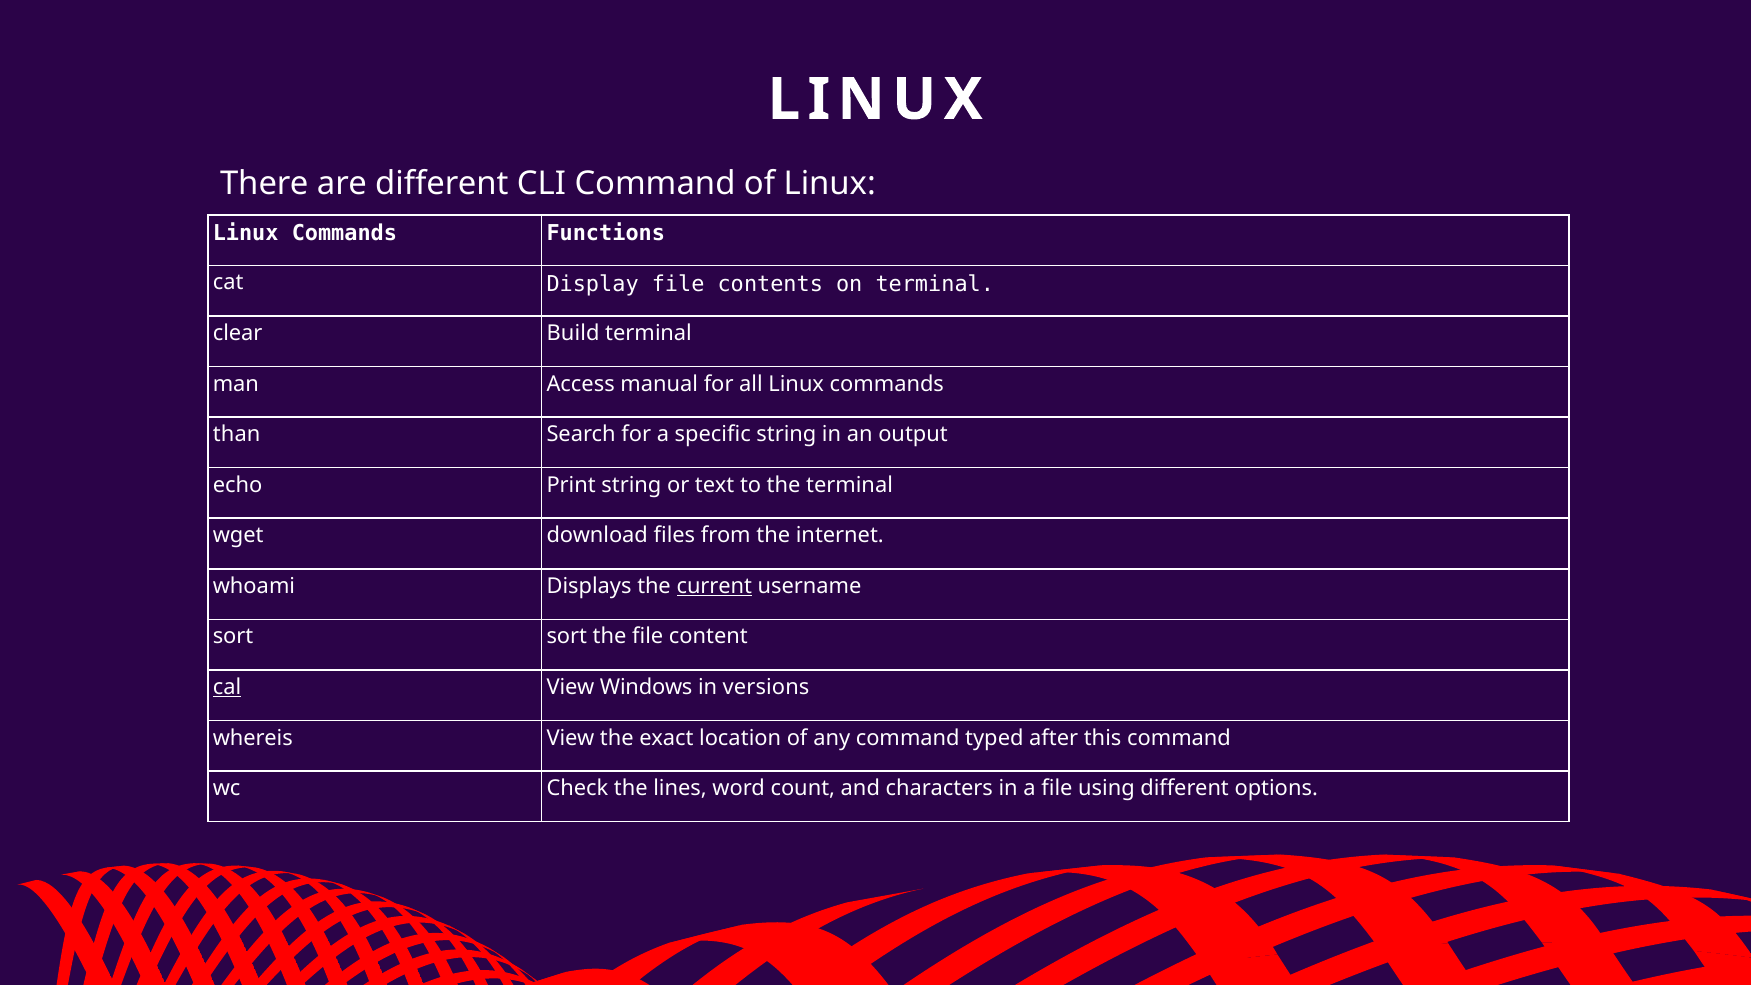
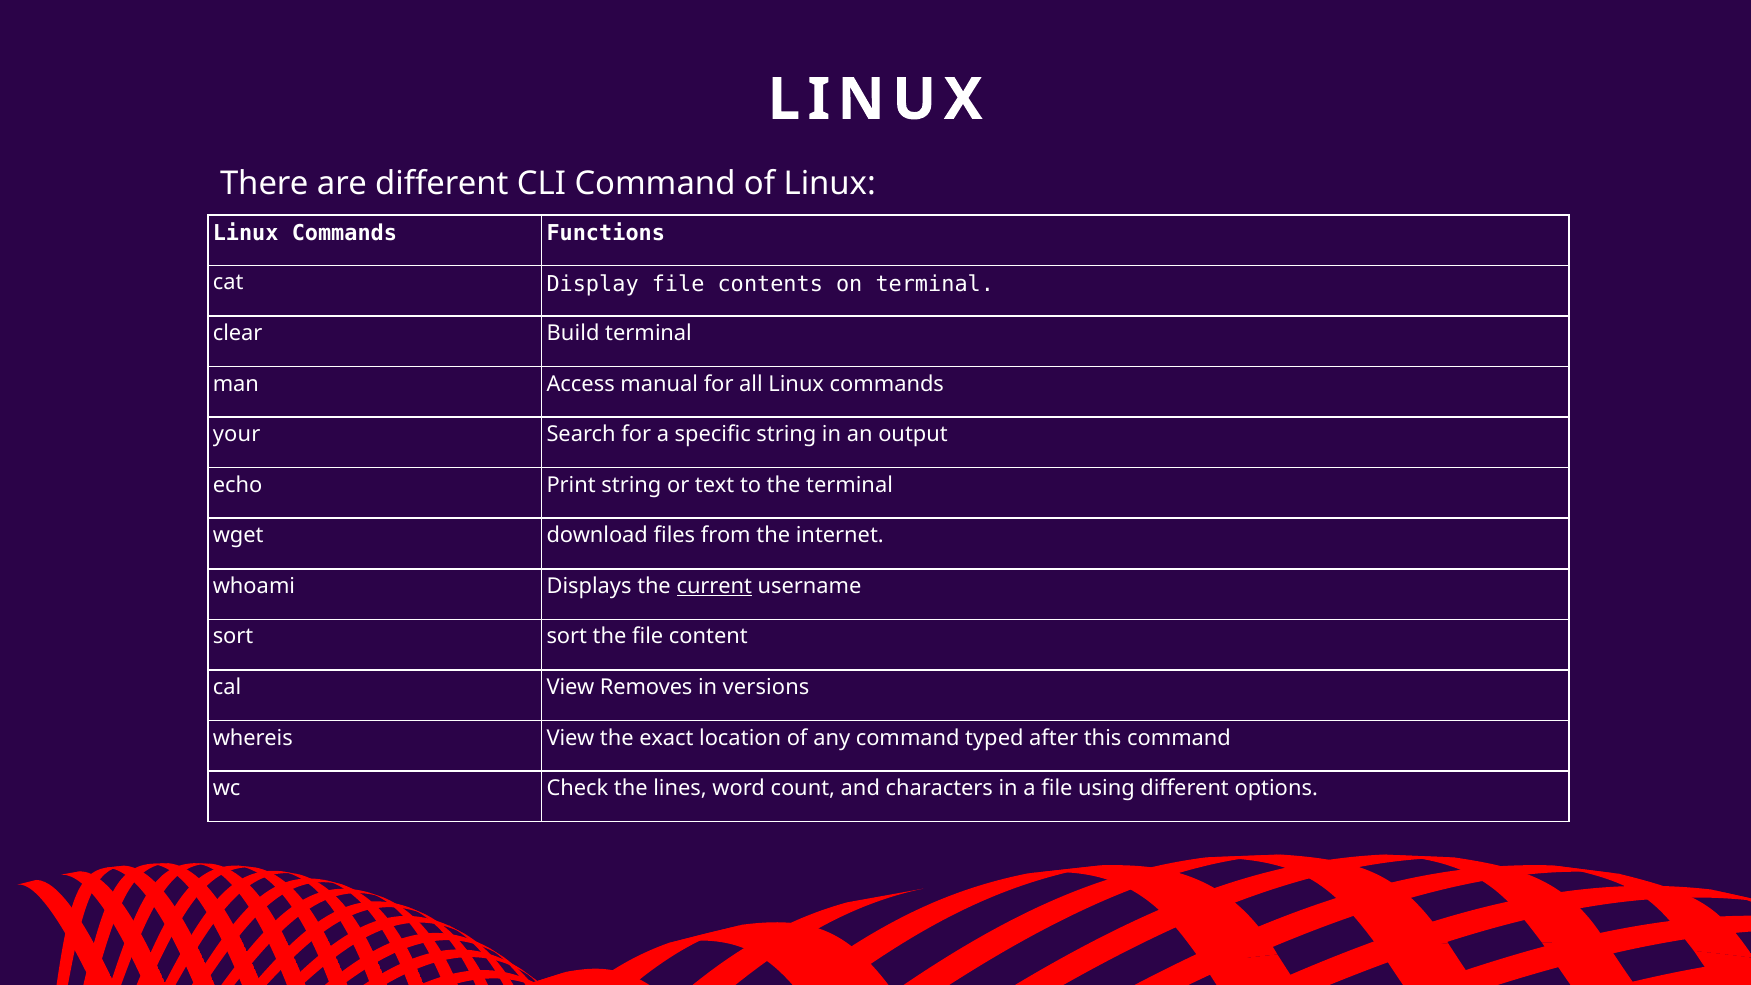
than: than -> your
cal underline: present -> none
Windows: Windows -> Removes
